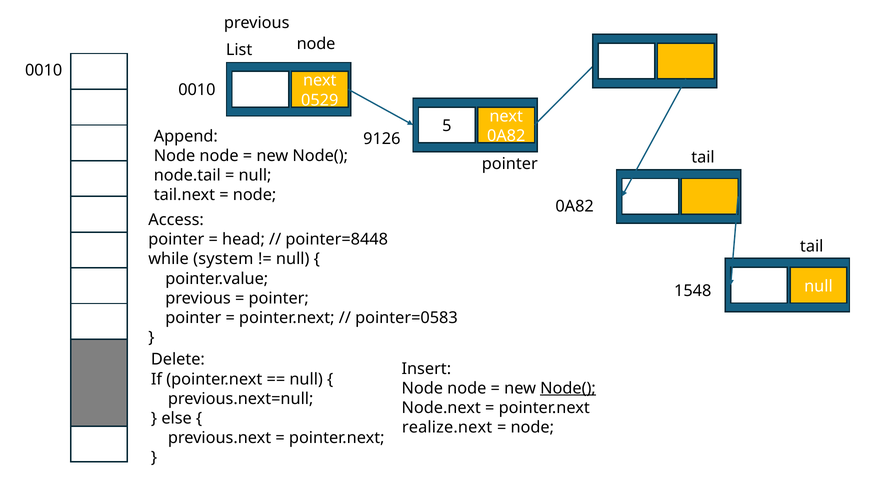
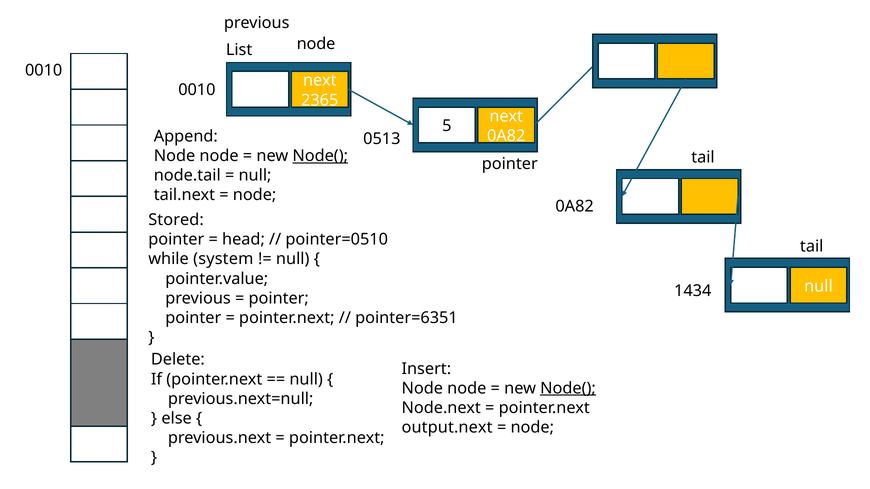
0529: 0529 -> 2365
9126: 9126 -> 0513
Node( at (320, 156) underline: none -> present
Access: Access -> Stored
pointer=8448: pointer=8448 -> pointer=0510
1548: 1548 -> 1434
pointer=0583: pointer=0583 -> pointer=6351
realize.next: realize.next -> output.next
